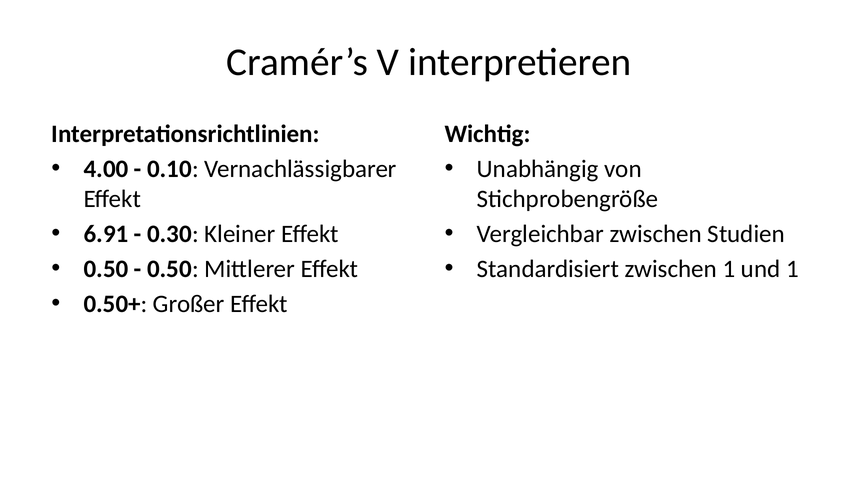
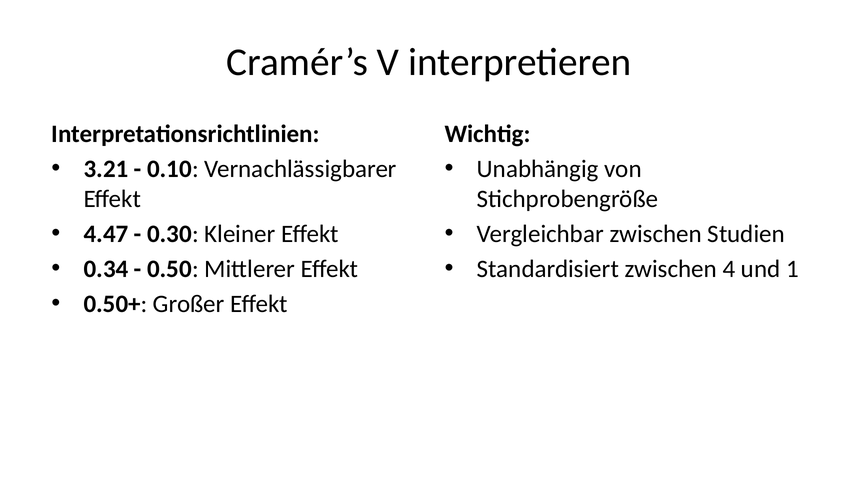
4.00: 4.00 -> 3.21
6.91: 6.91 -> 4.47
0.50 at (106, 269): 0.50 -> 0.34
zwischen 1: 1 -> 4
